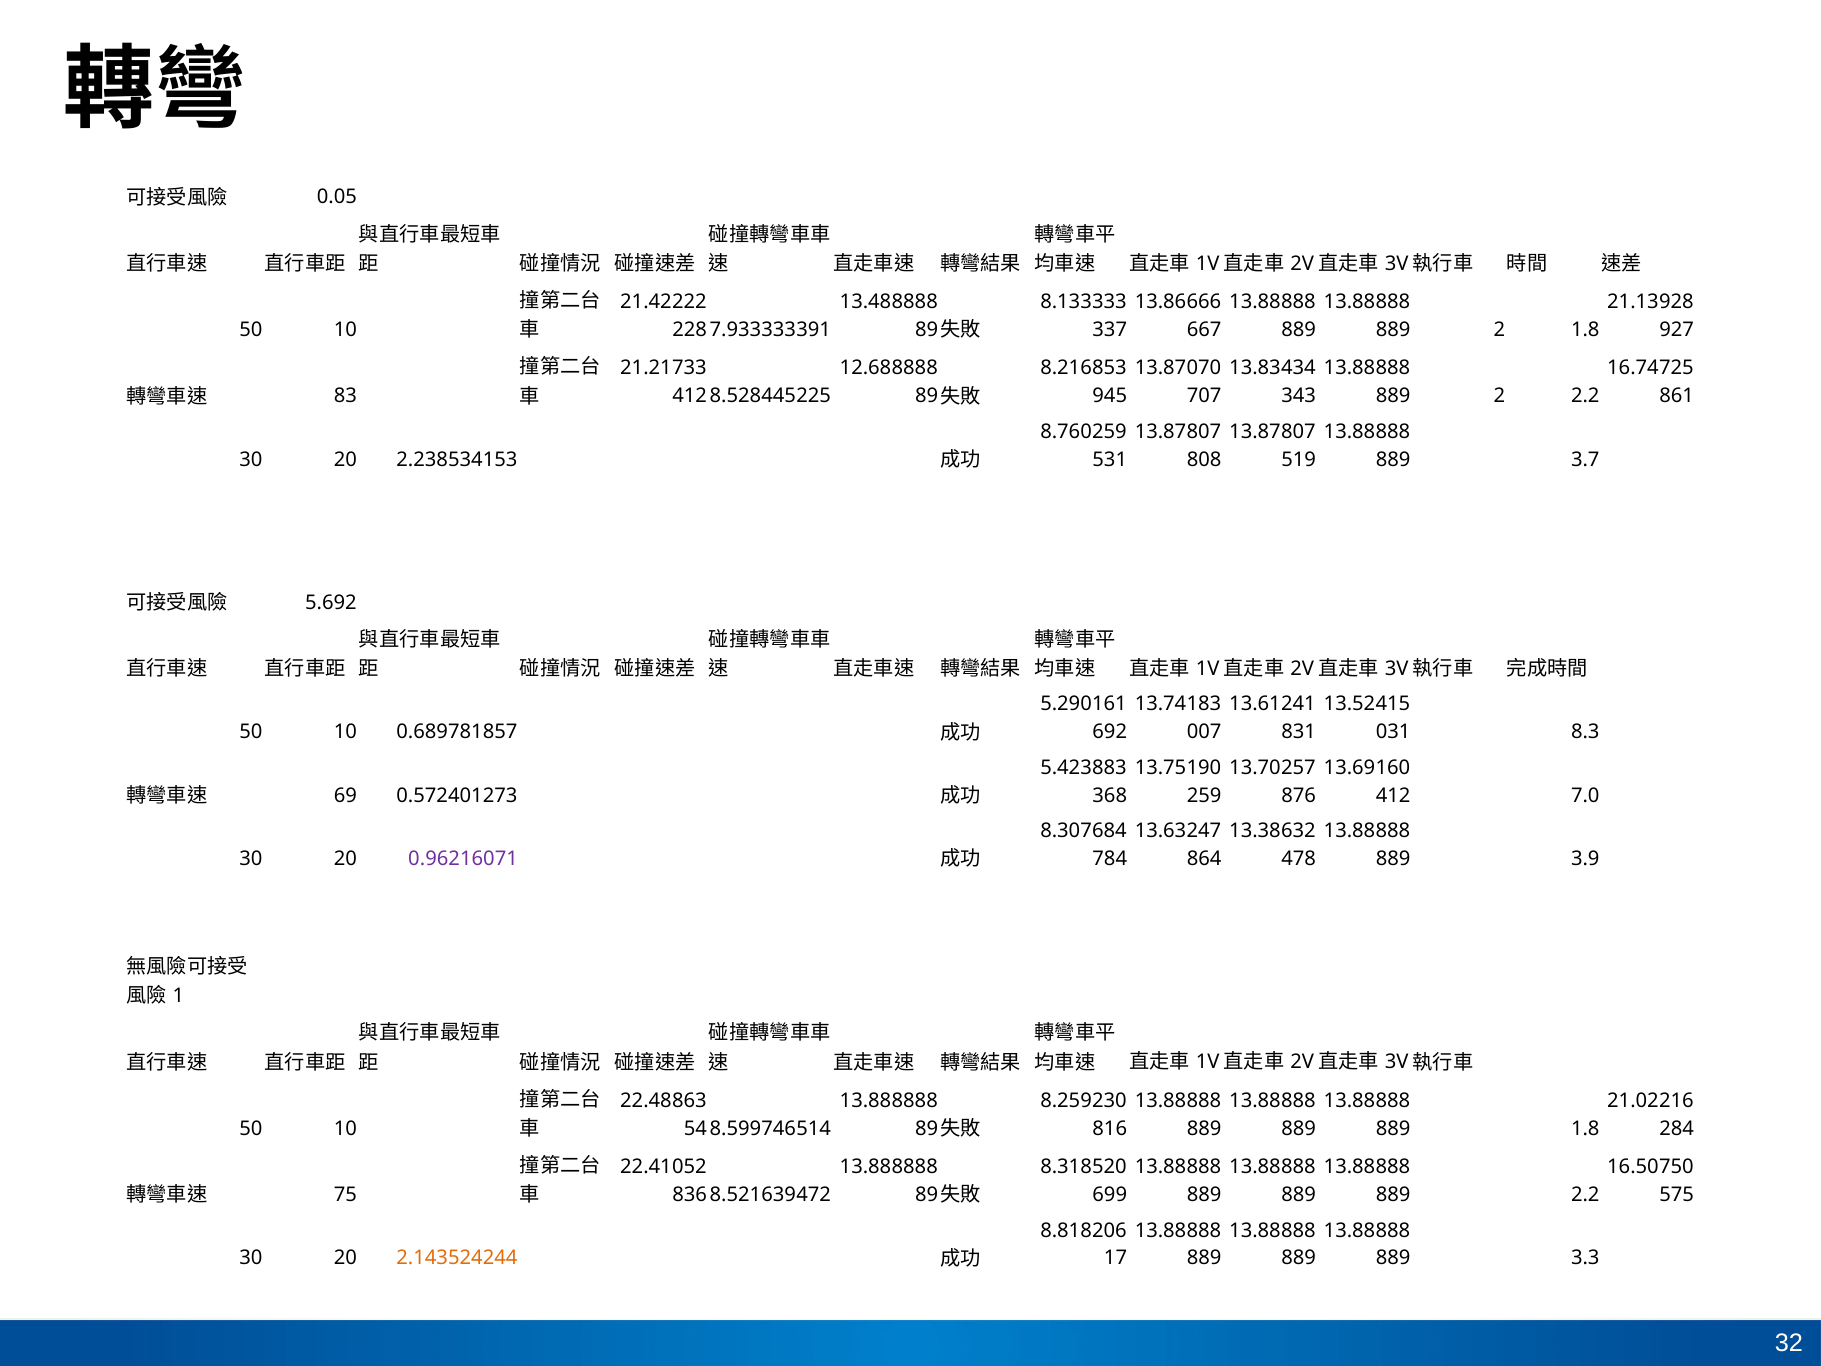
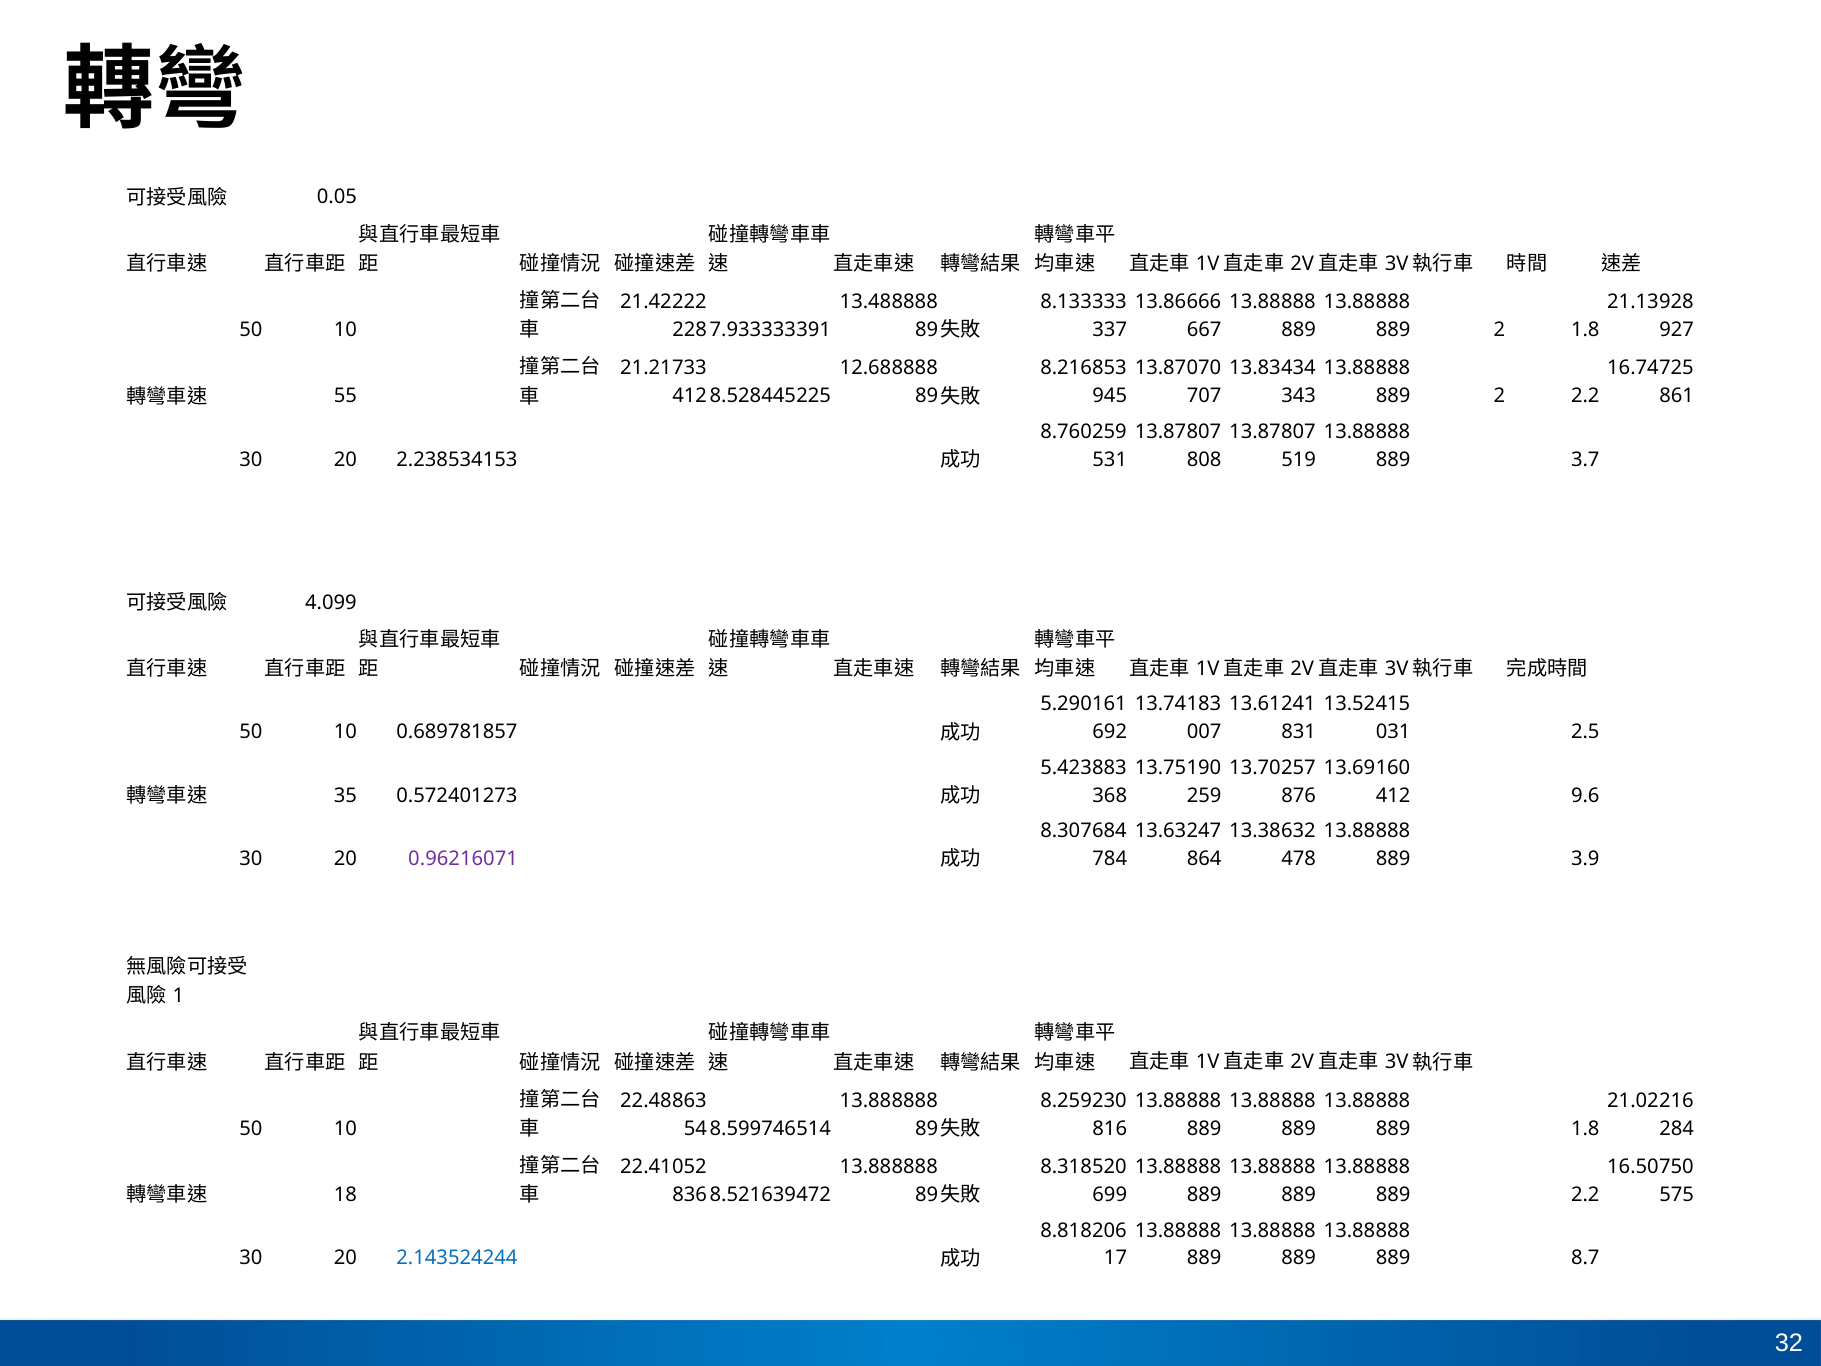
83: 83 -> 55
5.692: 5.692 -> 4.099
8.3: 8.3 -> 2.5
69: 69 -> 35
7.0: 7.0 -> 9.6
75: 75 -> 18
2.143524244 colour: orange -> blue
3.3: 3.3 -> 8.7
